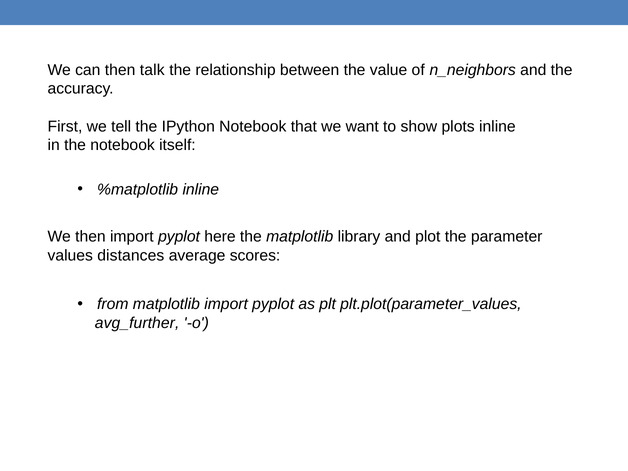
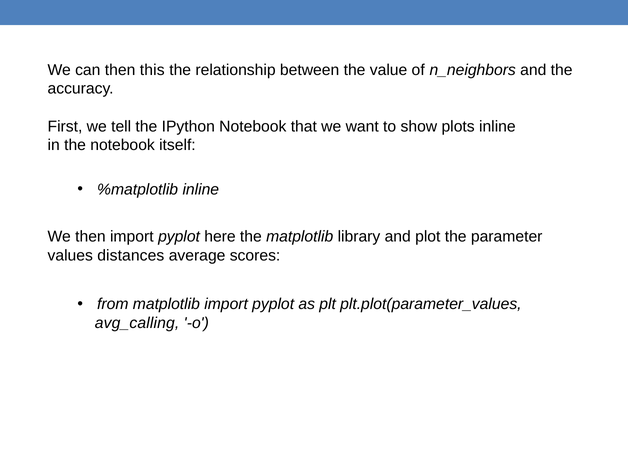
talk: talk -> this
avg_further: avg_further -> avg_calling
